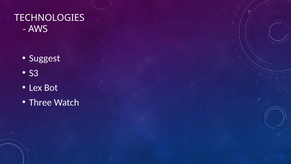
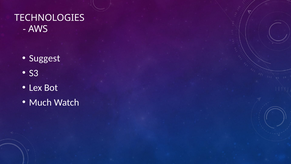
Three: Three -> Much
